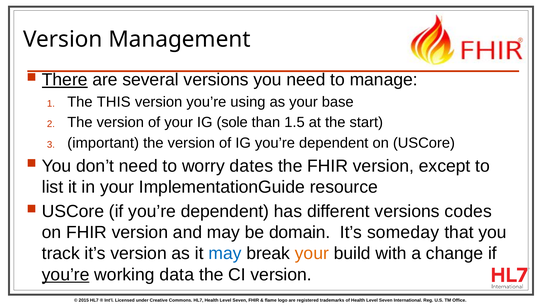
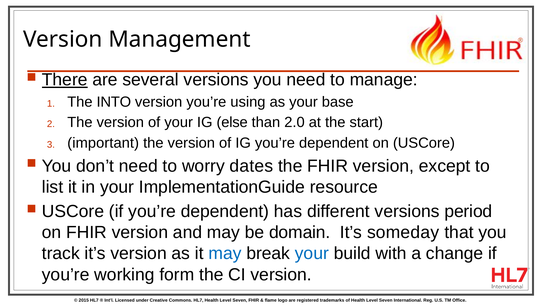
THIS: THIS -> INTO
sole: sole -> else
1.5: 1.5 -> 2.0
codes: codes -> period
your at (312, 253) colour: orange -> blue
you’re at (66, 274) underline: present -> none
data: data -> form
